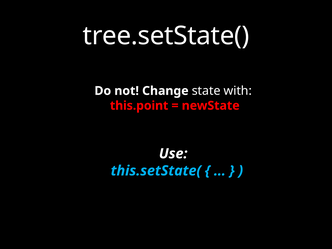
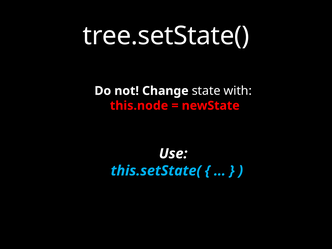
this.point: this.point -> this.node
